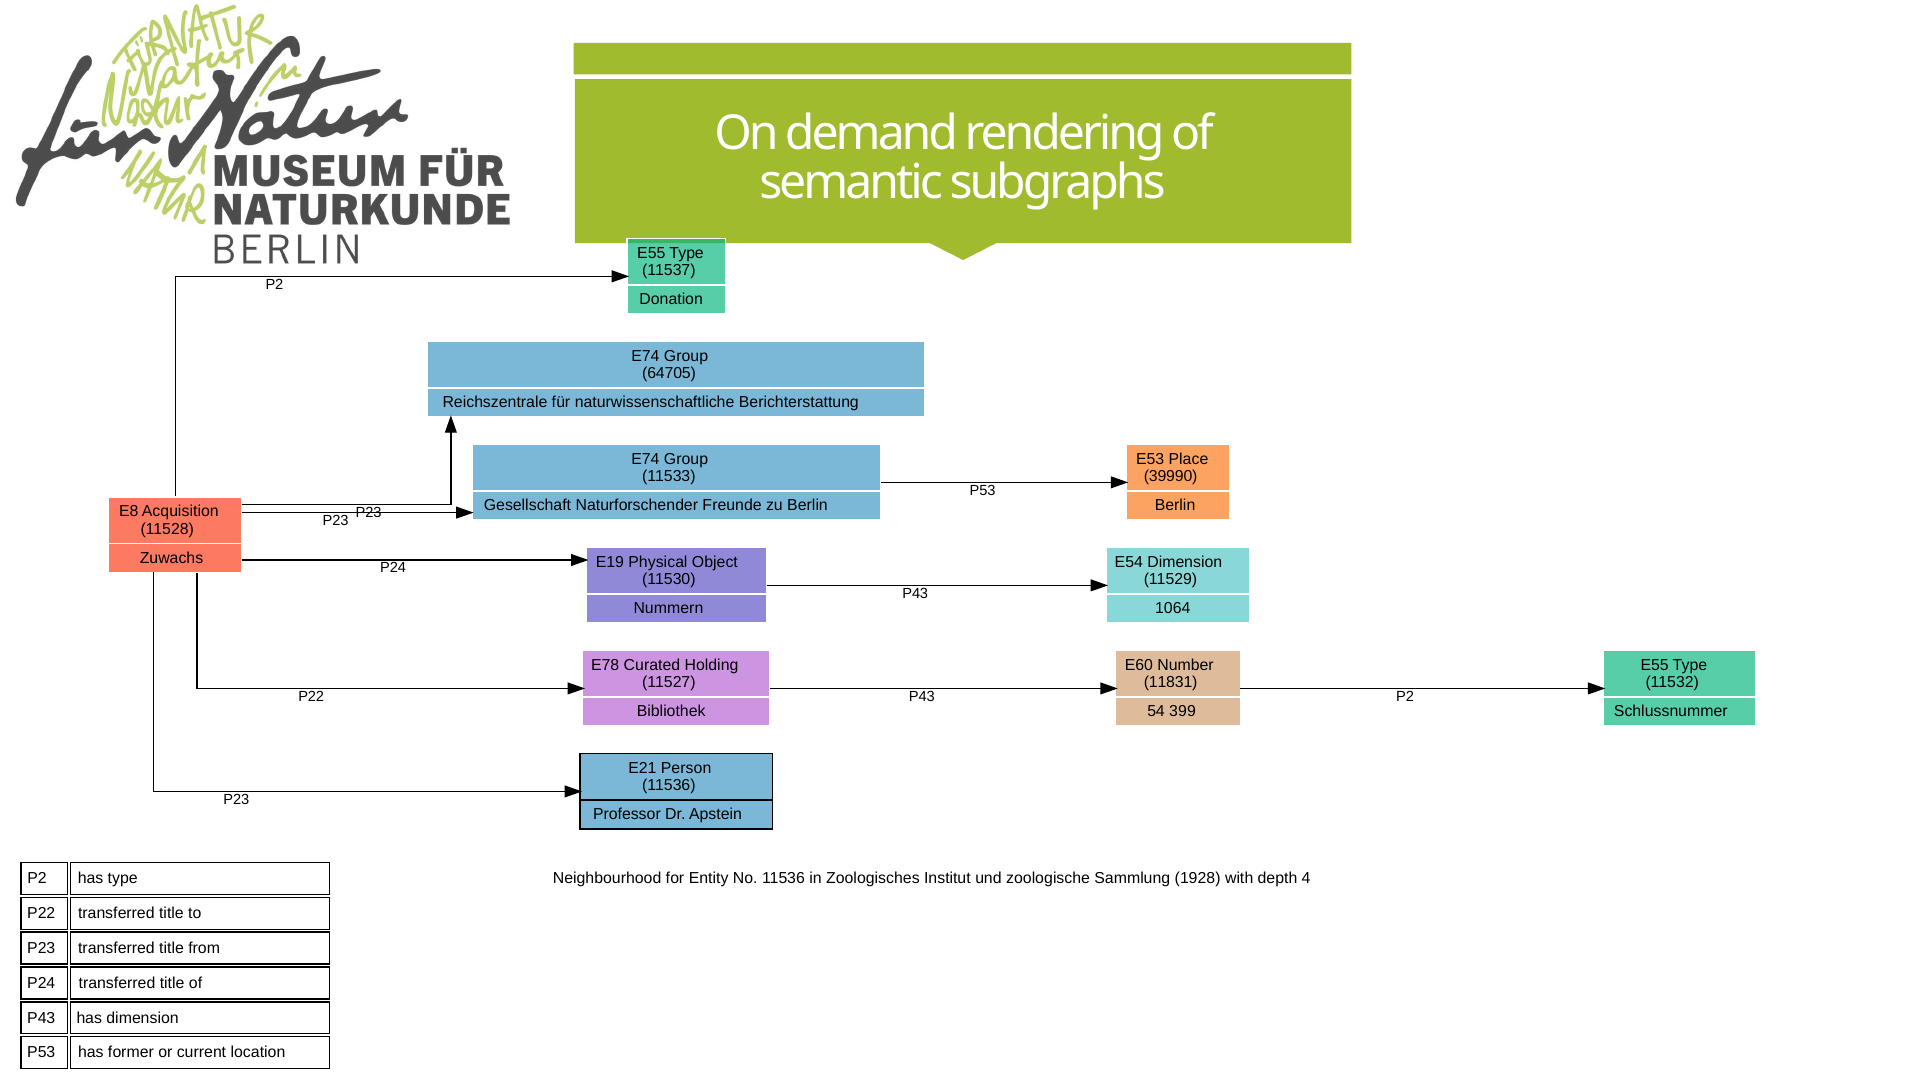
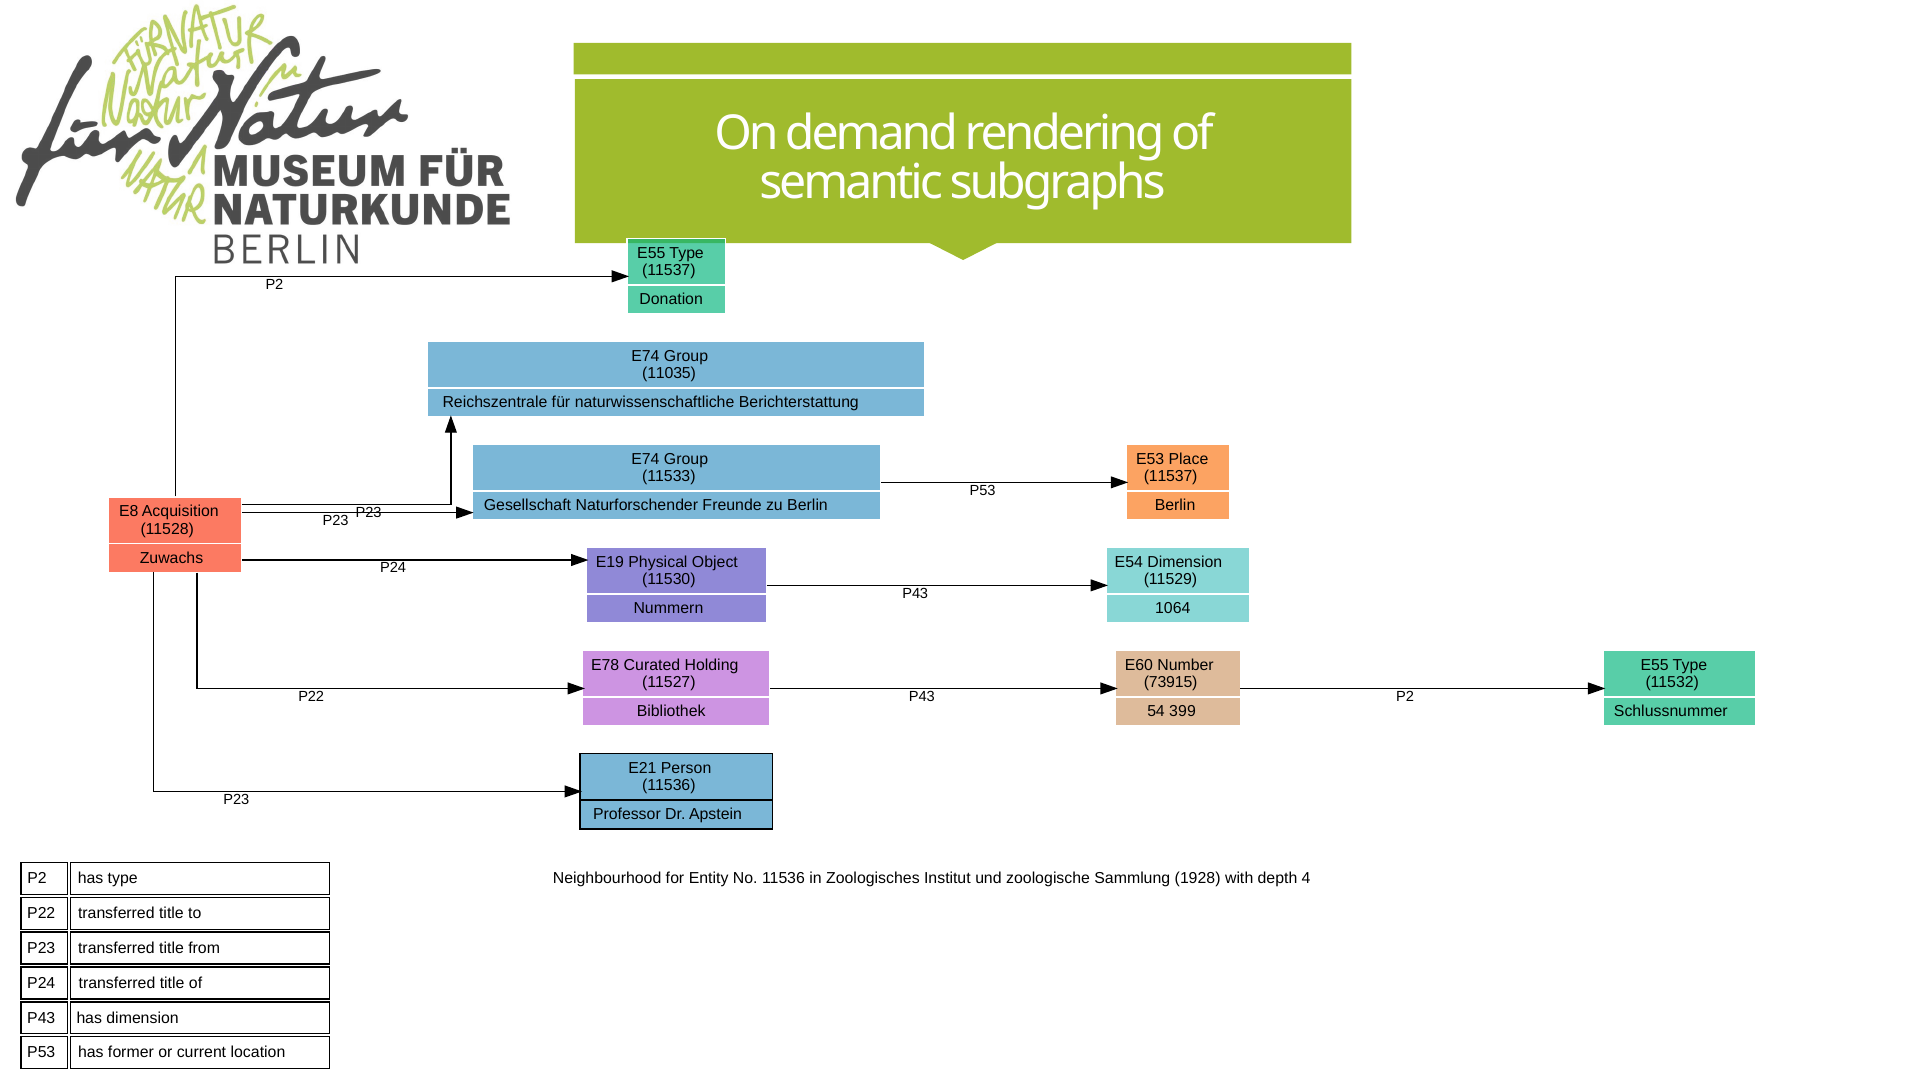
64705: 64705 -> 11035
39990 at (1171, 476): 39990 -> 11537
11831: 11831 -> 73915
